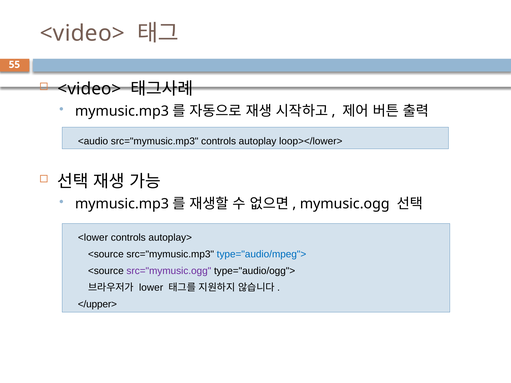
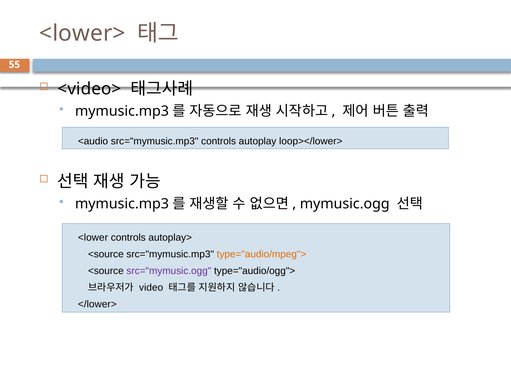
<video> at (82, 33): <video> -> <lower>
type="audio/mpeg"> colour: blue -> orange
lower: lower -> video
</upper>: </upper> -> </lower>
